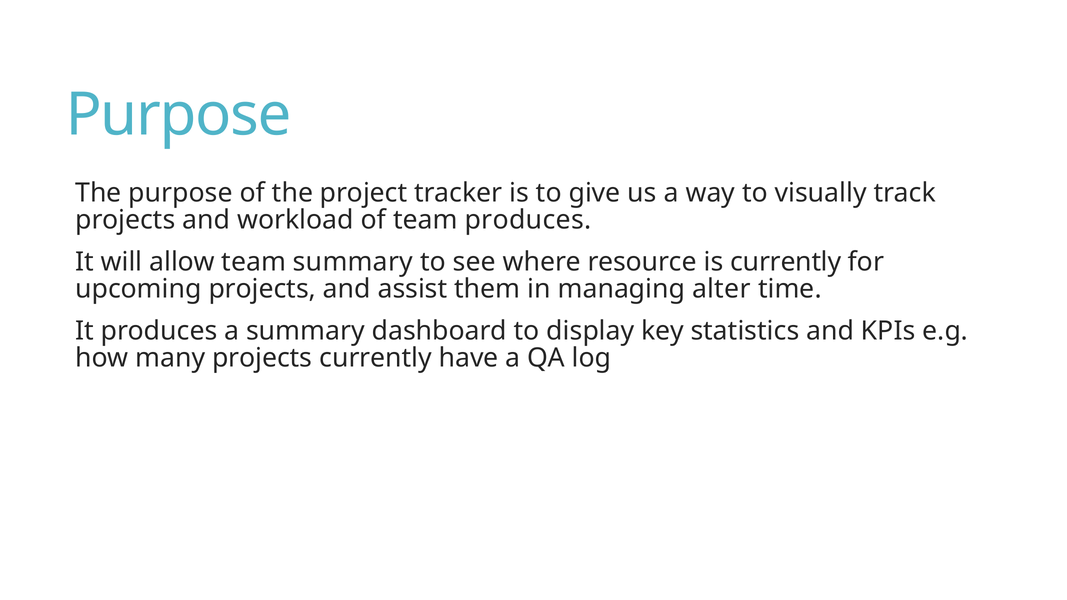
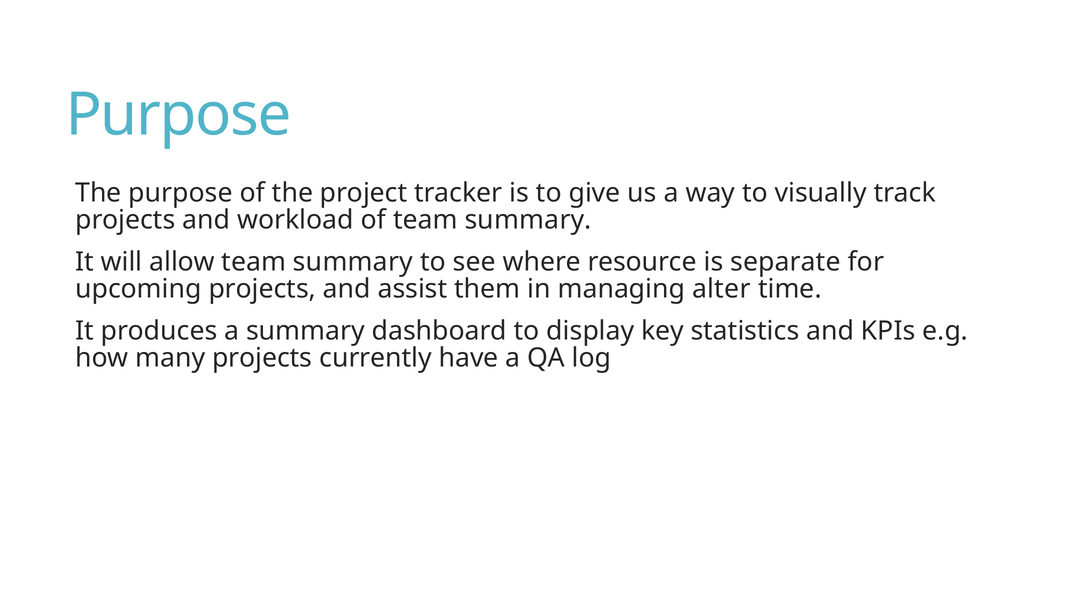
of team produces: produces -> summary
is currently: currently -> separate
